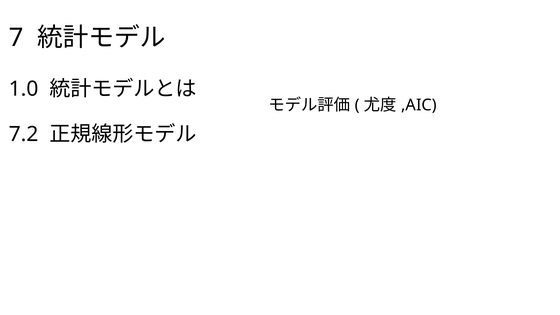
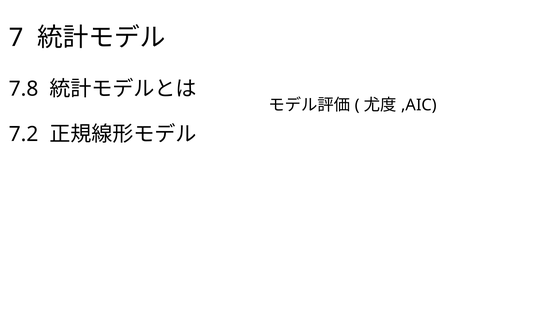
1.0: 1.0 -> 7.8
